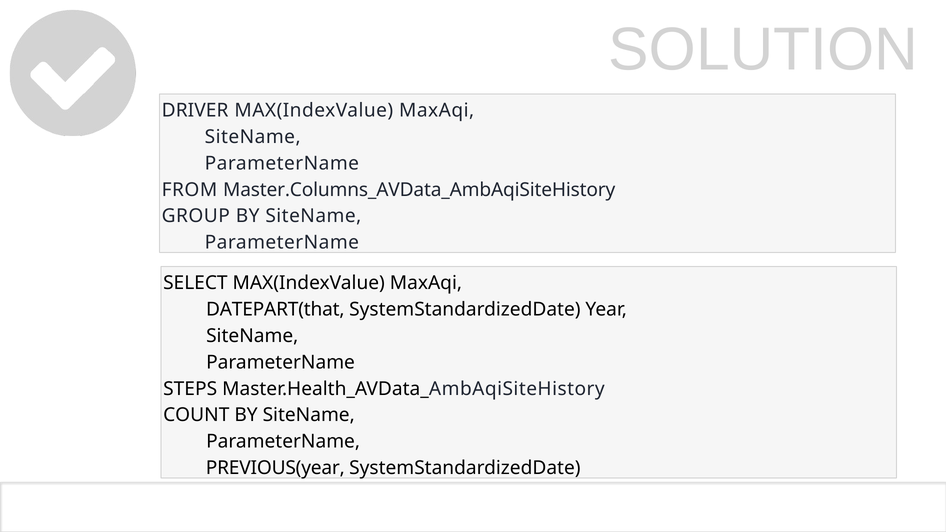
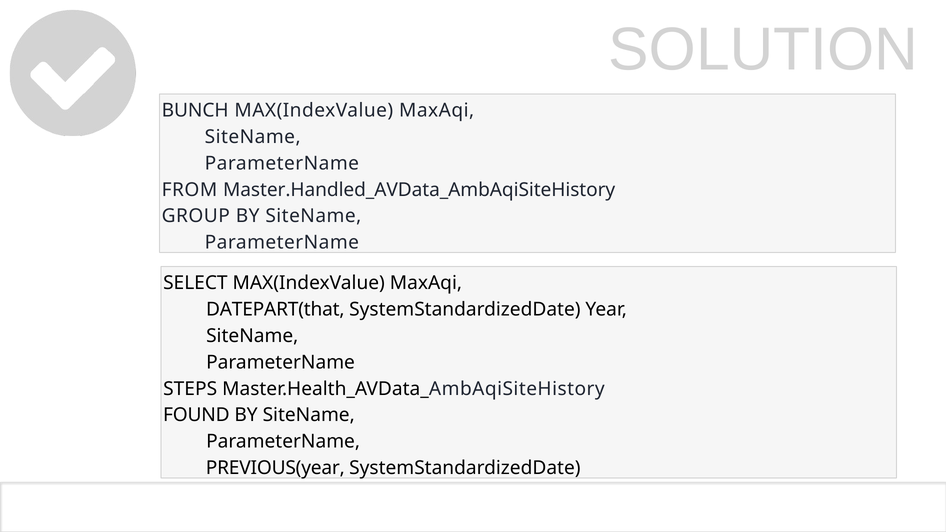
DRIVER: DRIVER -> BUNCH
Master.Columns_AVData_AmbAqiSiteHistory: Master.Columns_AVData_AmbAqiSiteHistory -> Master.Handled_AVData_AmbAqiSiteHistory
COUNT: COUNT -> FOUND
